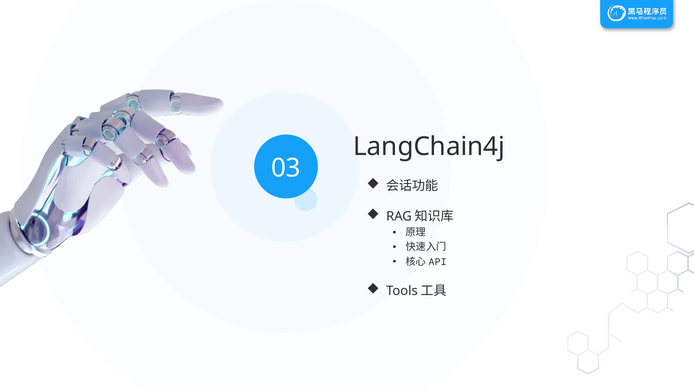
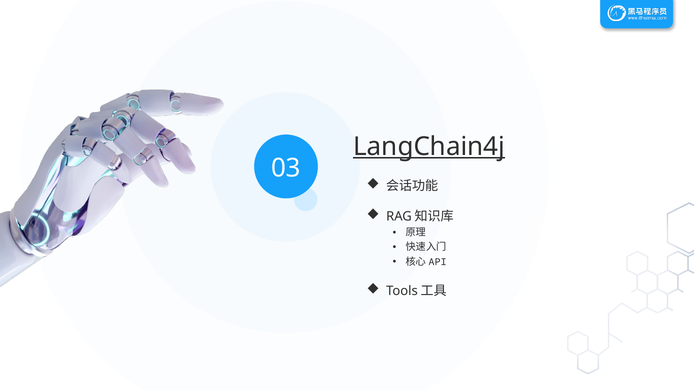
LangChain4j underline: none -> present
